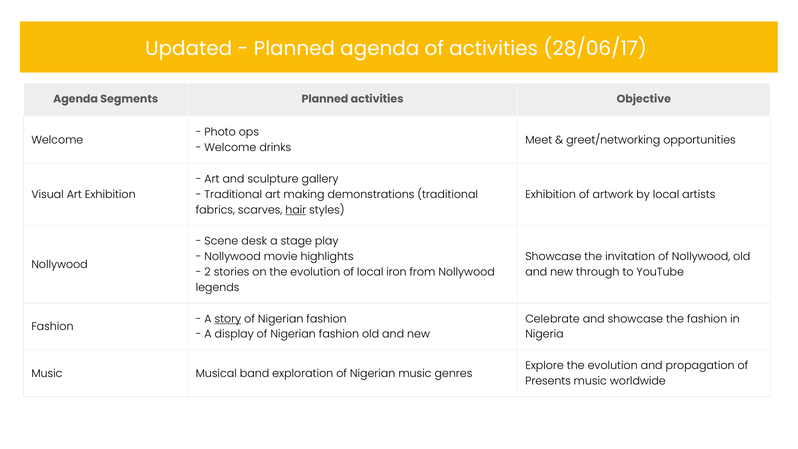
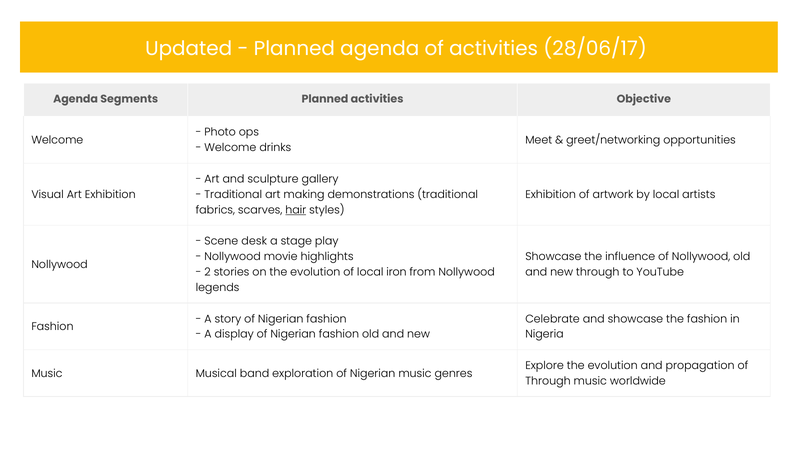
invitation: invitation -> influence
story underline: present -> none
Presents at (548, 381): Presents -> Through
